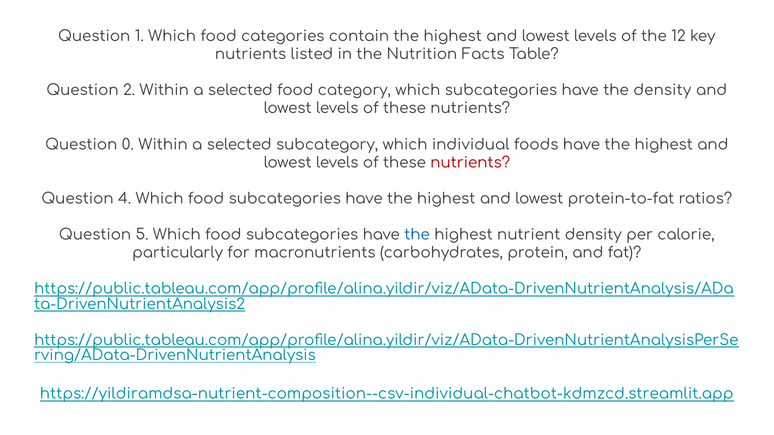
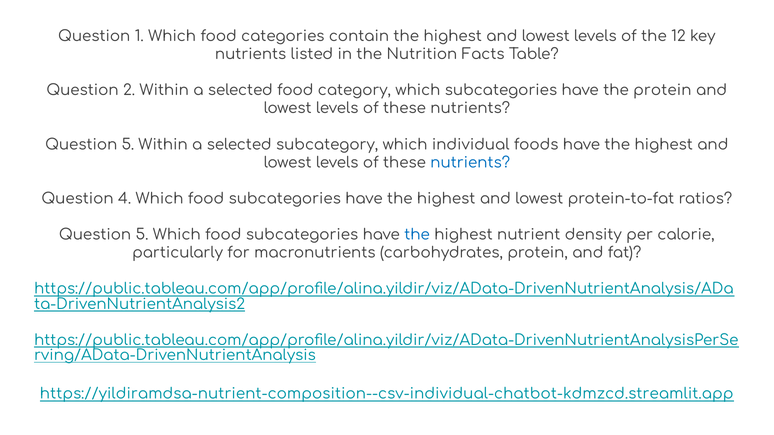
the density: density -> protein
0 at (128, 145): 0 -> 5
nutrients at (470, 163) colour: red -> blue
